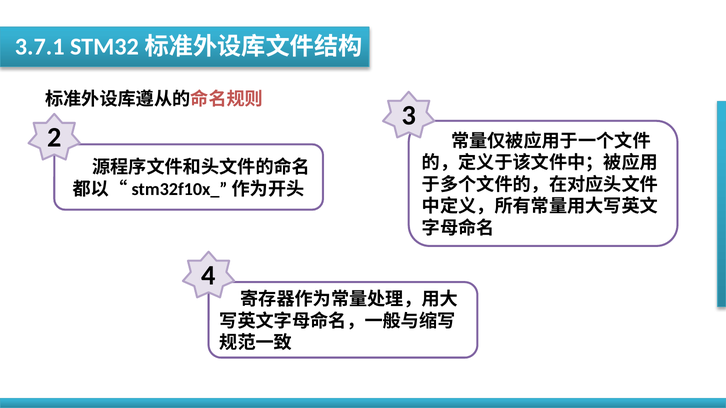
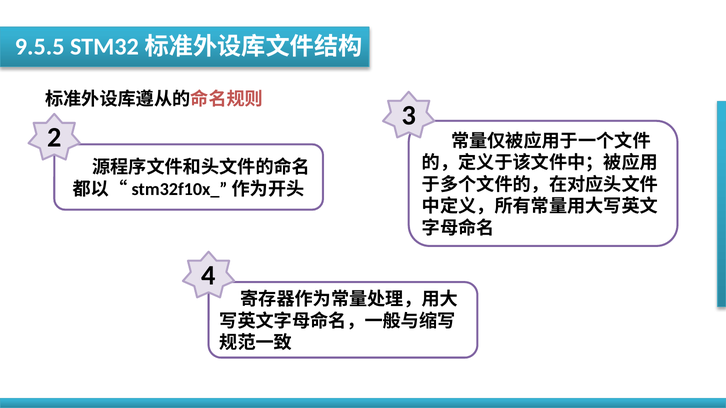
3.7.1: 3.7.1 -> 9.5.5
